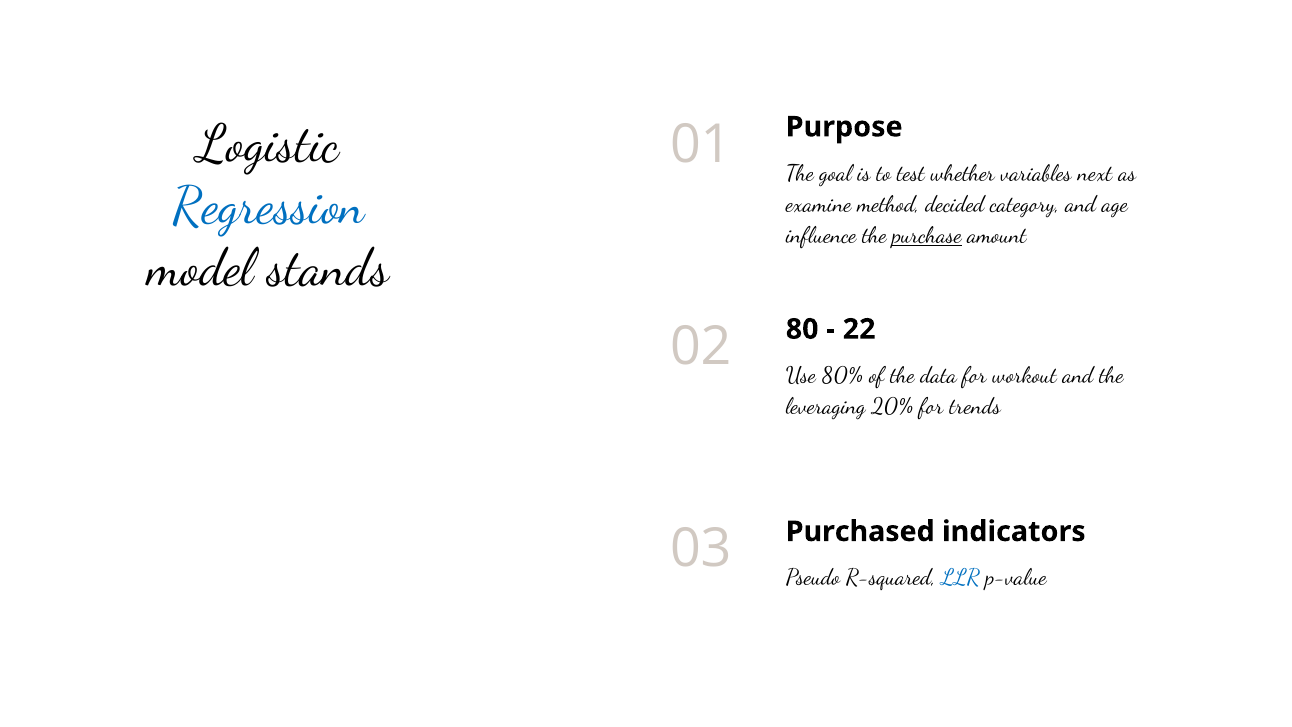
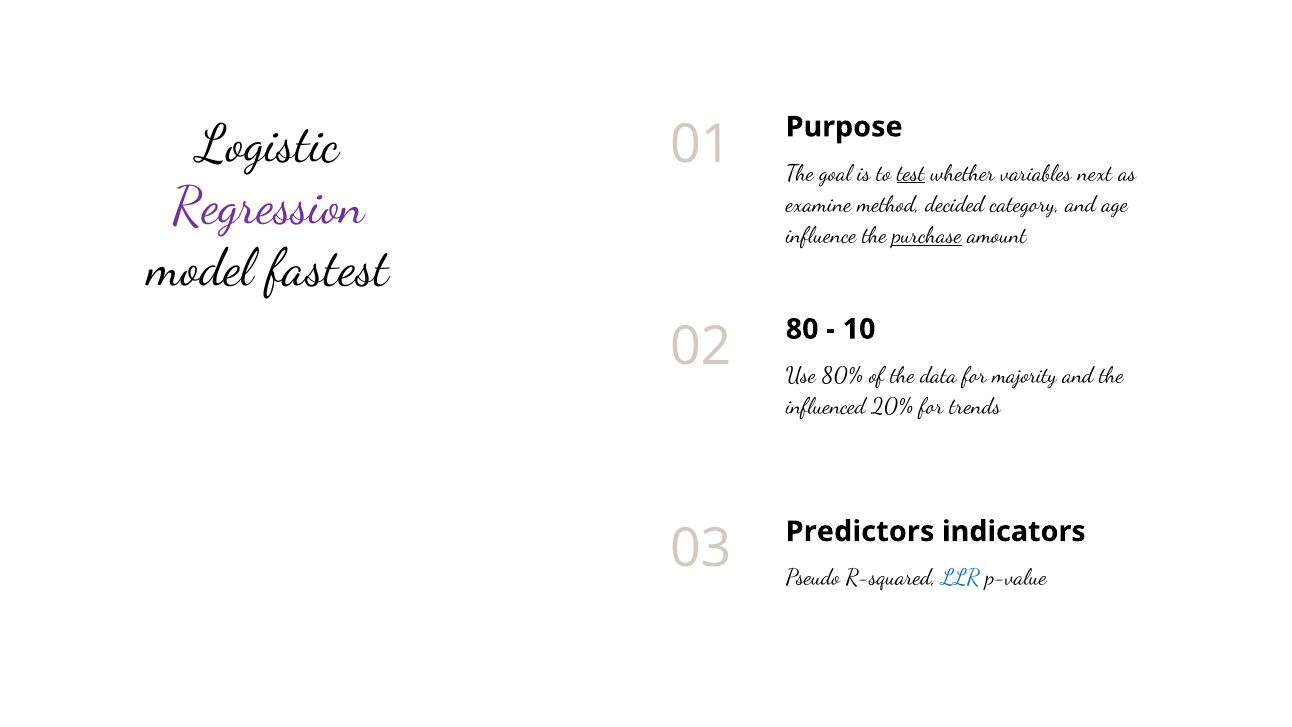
test underline: none -> present
Regression colour: blue -> purple
stands: stands -> fastest
22: 22 -> 10
workout: workout -> majority
leveraging: leveraging -> influenced
Purchased: Purchased -> Predictors
